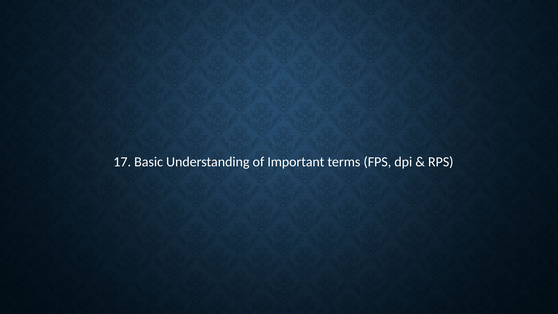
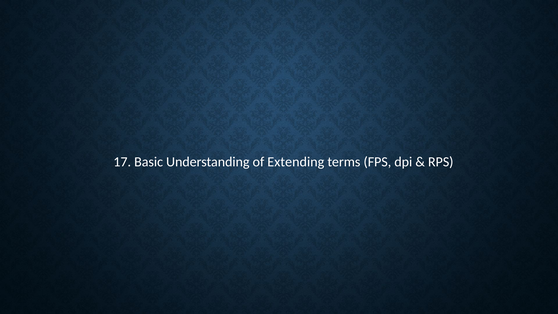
Important: Important -> Extending
